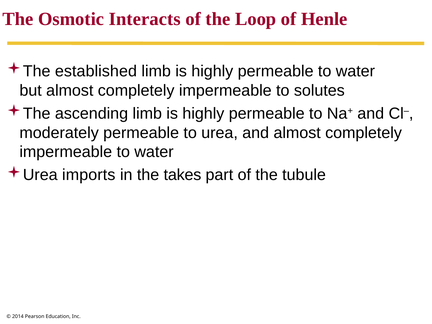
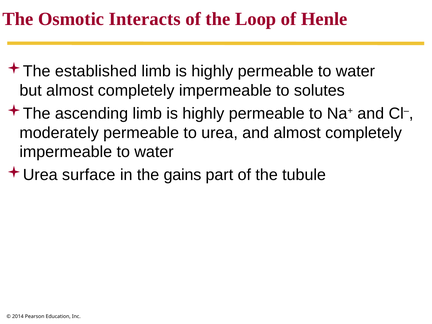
imports: imports -> surface
takes: takes -> gains
